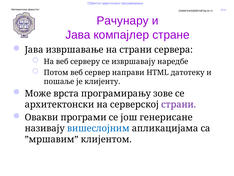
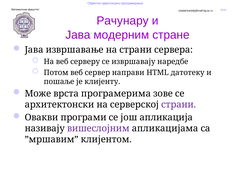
компајлер: компајлер -> модерним
програмирању: програмирању -> програмерима
генерисане: генерисане -> апликација
вишеслојним colour: blue -> purple
